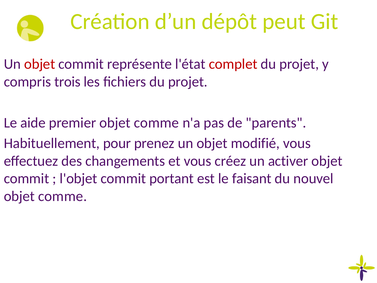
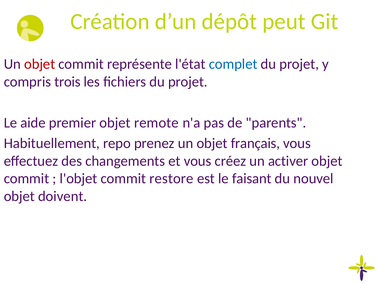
complet colour: red -> blue
premier objet comme: comme -> remote
pour: pour -> repo
modifié: modifié -> français
portant: portant -> restore
comme at (63, 196): comme -> doivent
